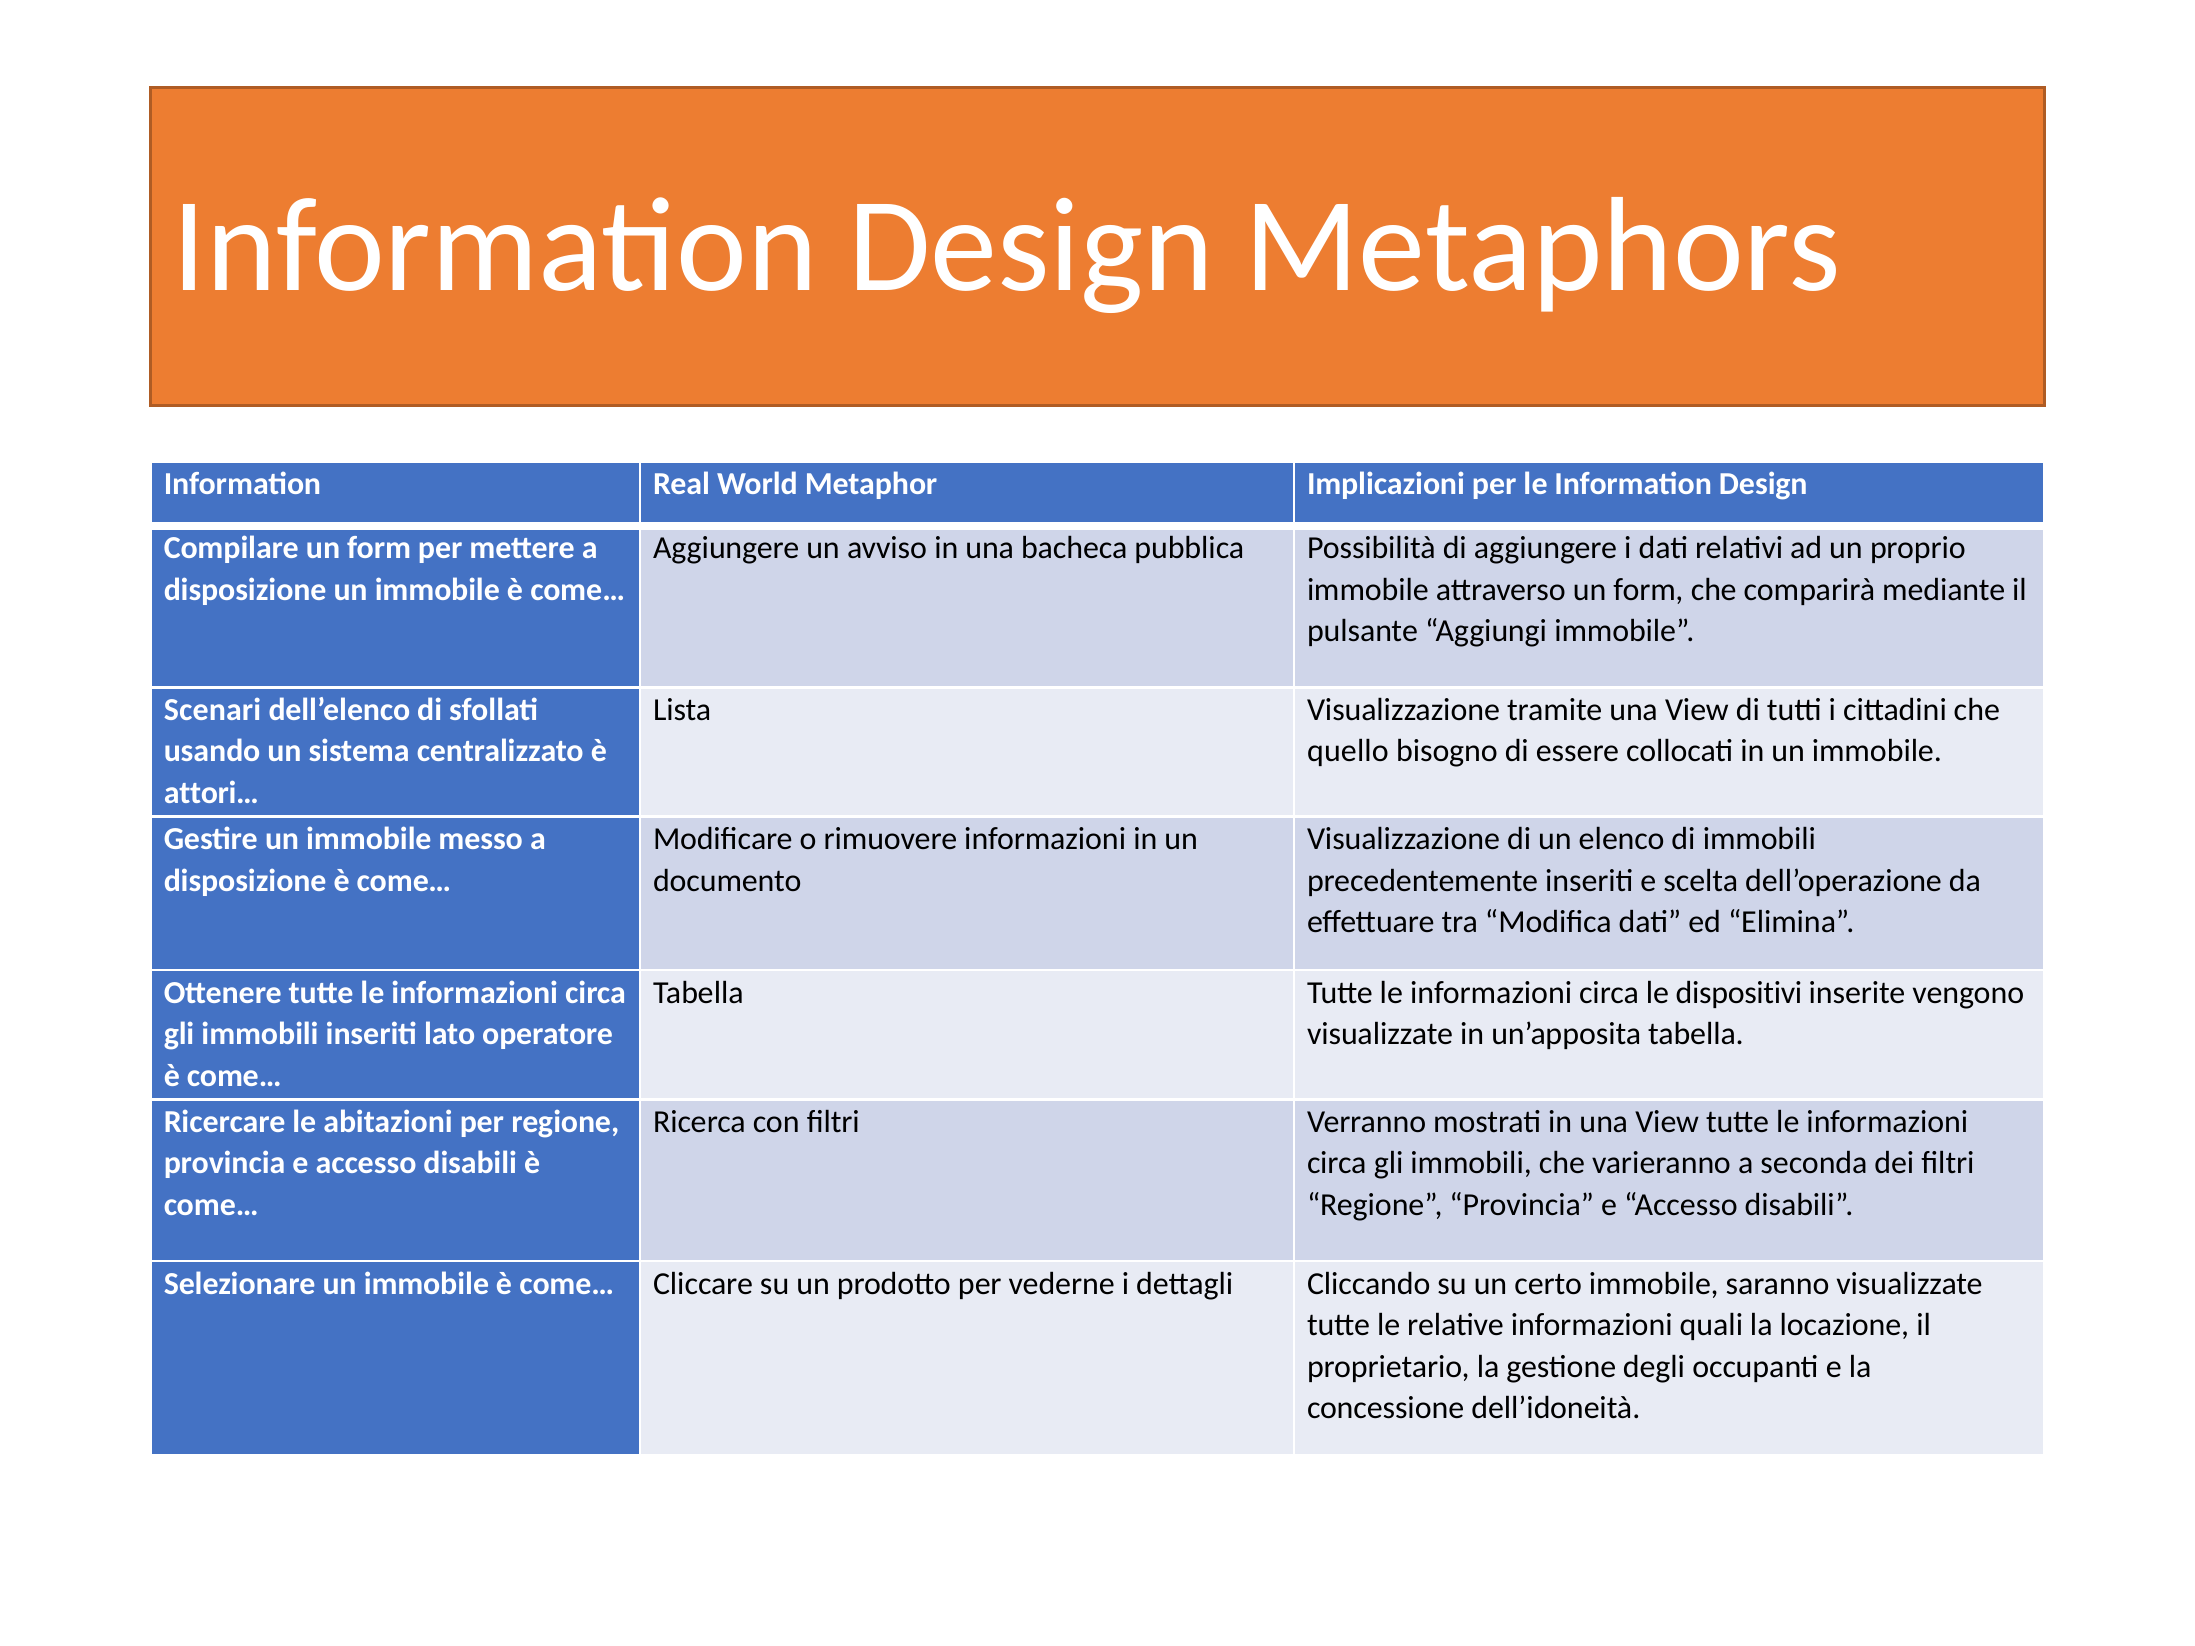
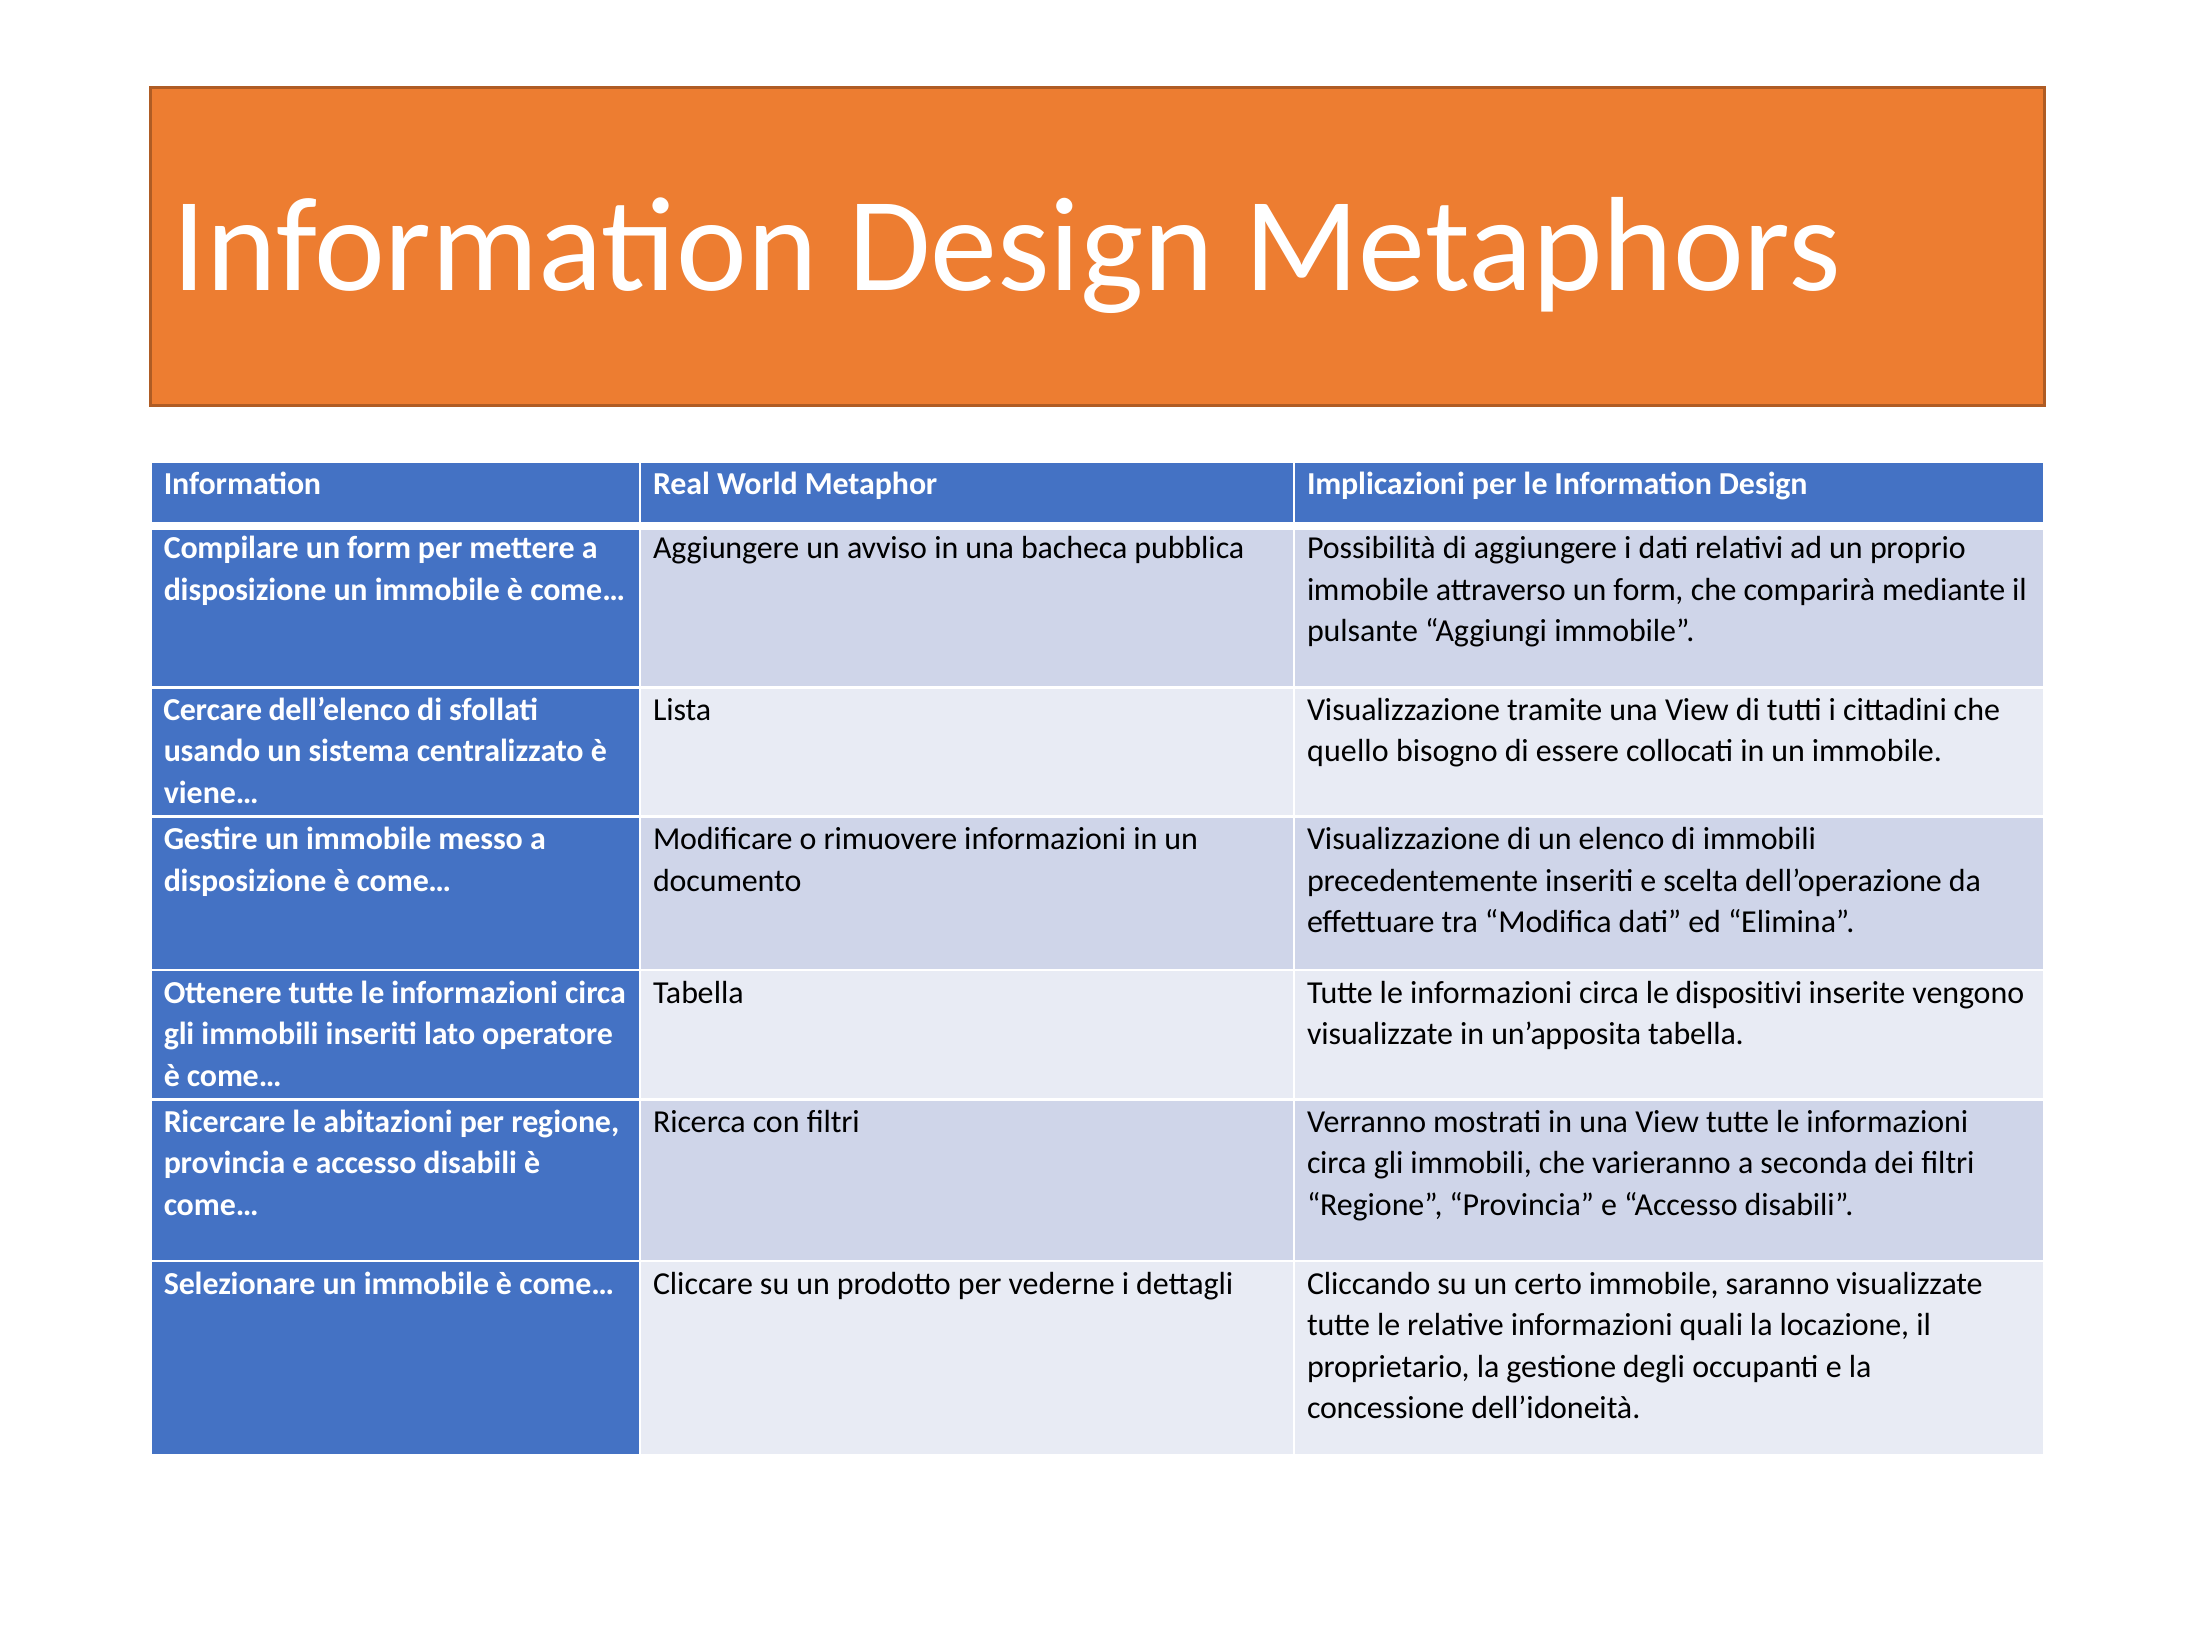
Scenari: Scenari -> Cercare
attori…: attori… -> viene…
